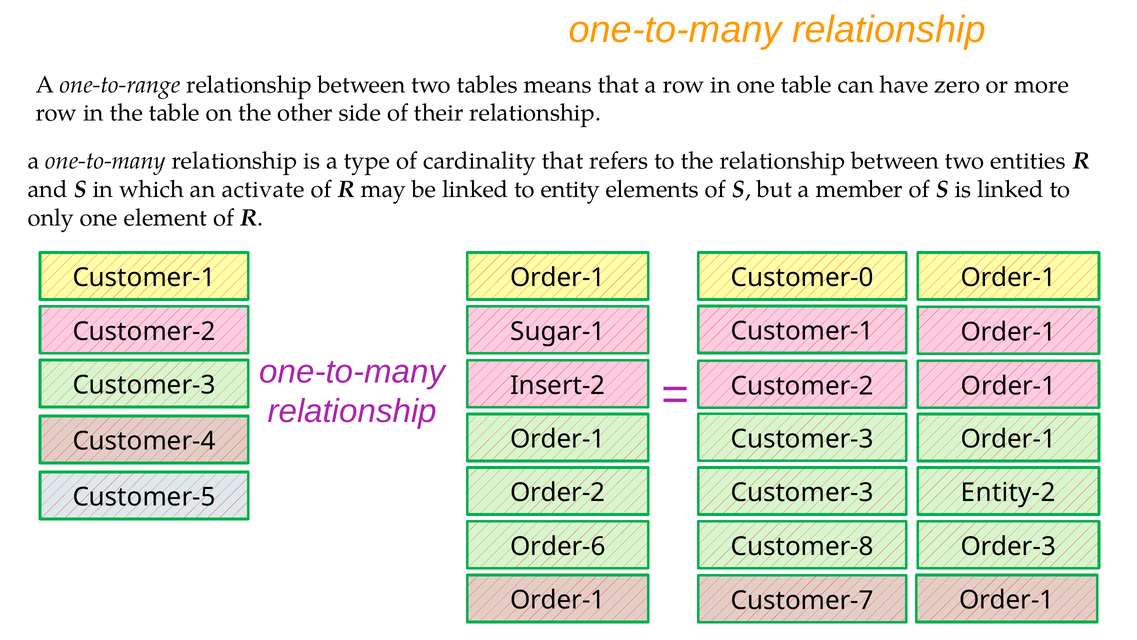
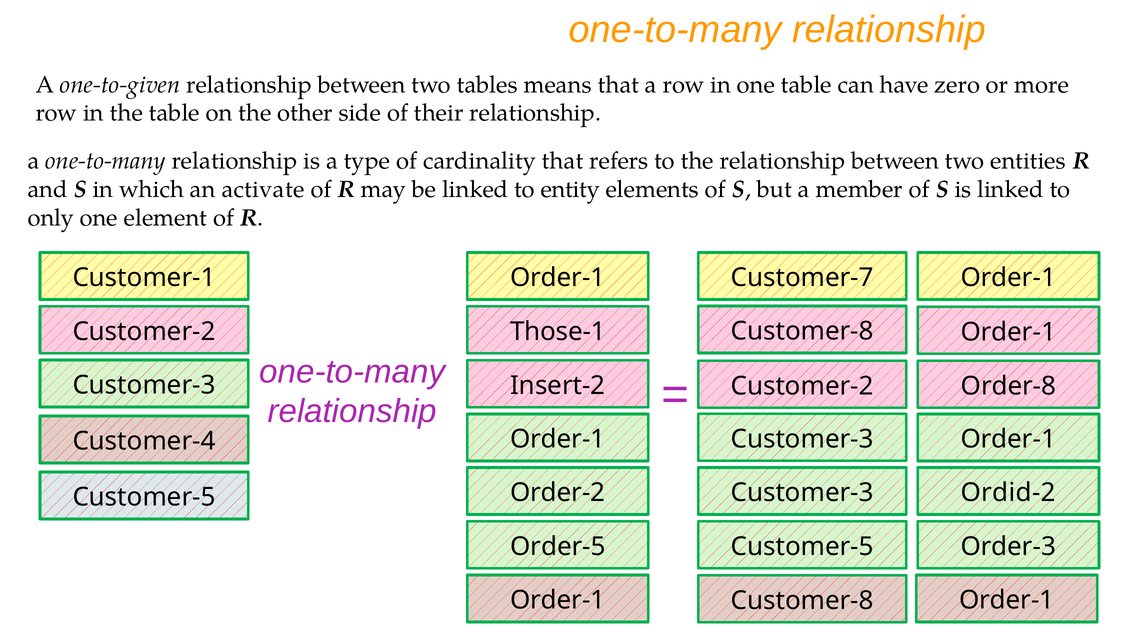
one-to-range: one-to-range -> one-to-given
Customer-0: Customer-0 -> Customer-7
Customer-1 at (802, 331): Customer-1 -> Customer-8
Sugar-1: Sugar-1 -> Those-1
Order-1 at (1008, 386): Order-1 -> Order-8
Entity-2: Entity-2 -> Ordid-2
Order-6: Order-6 -> Order-5
Customer-8 at (802, 546): Customer-8 -> Customer-5
Customer-7 at (802, 600): Customer-7 -> Customer-8
